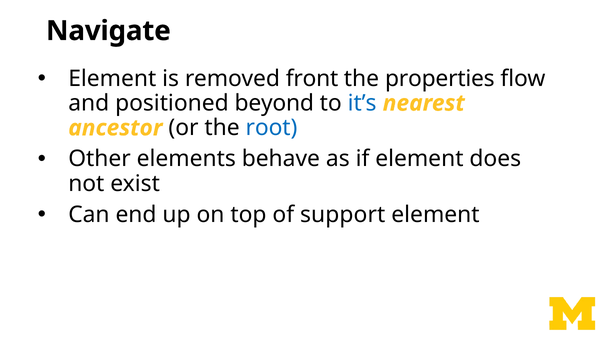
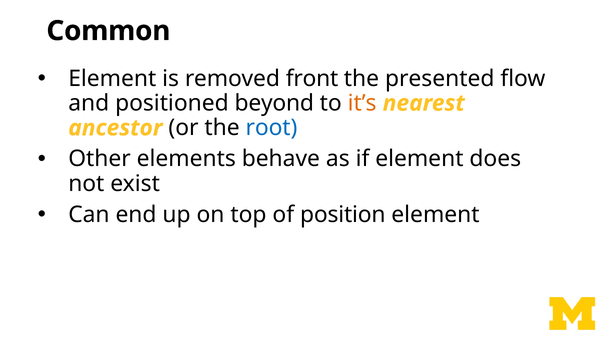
Navigate: Navigate -> Common
properties: properties -> presented
it’s colour: blue -> orange
support: support -> position
